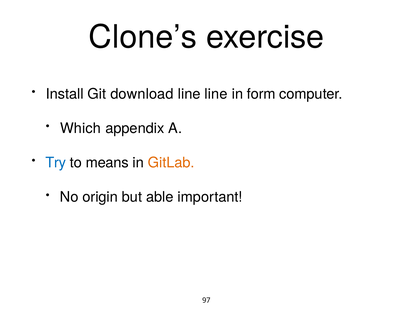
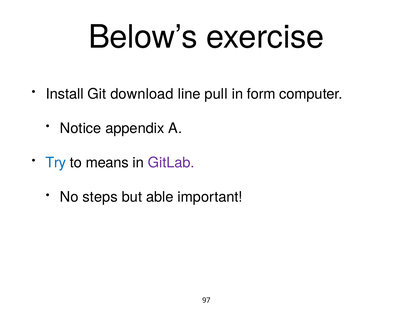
Clone’s: Clone’s -> Below’s
line line: line -> pull
Which: Which -> Notice
GitLab colour: orange -> purple
origin: origin -> steps
